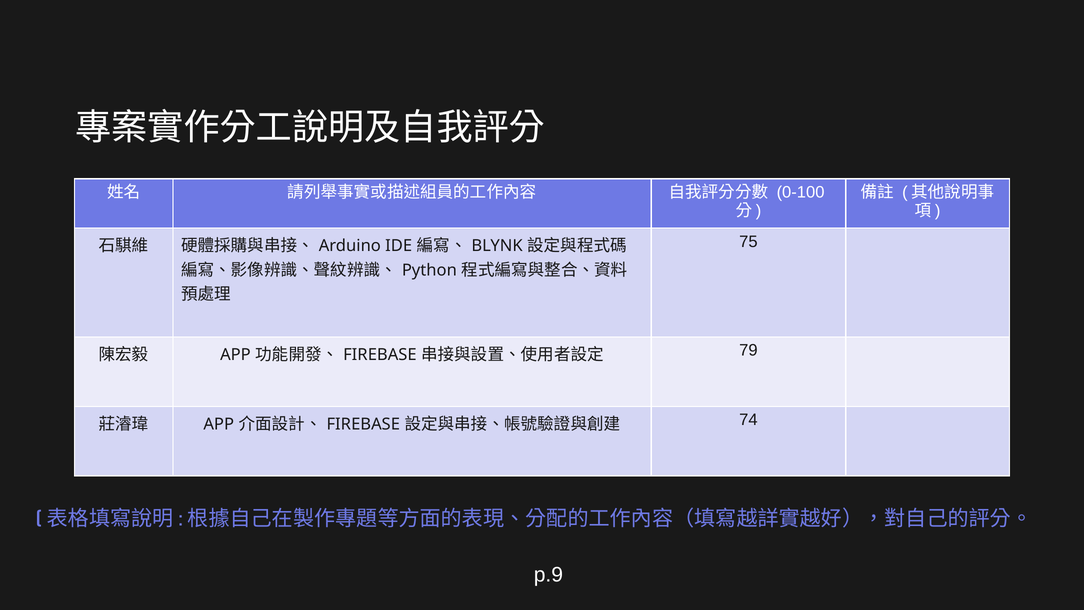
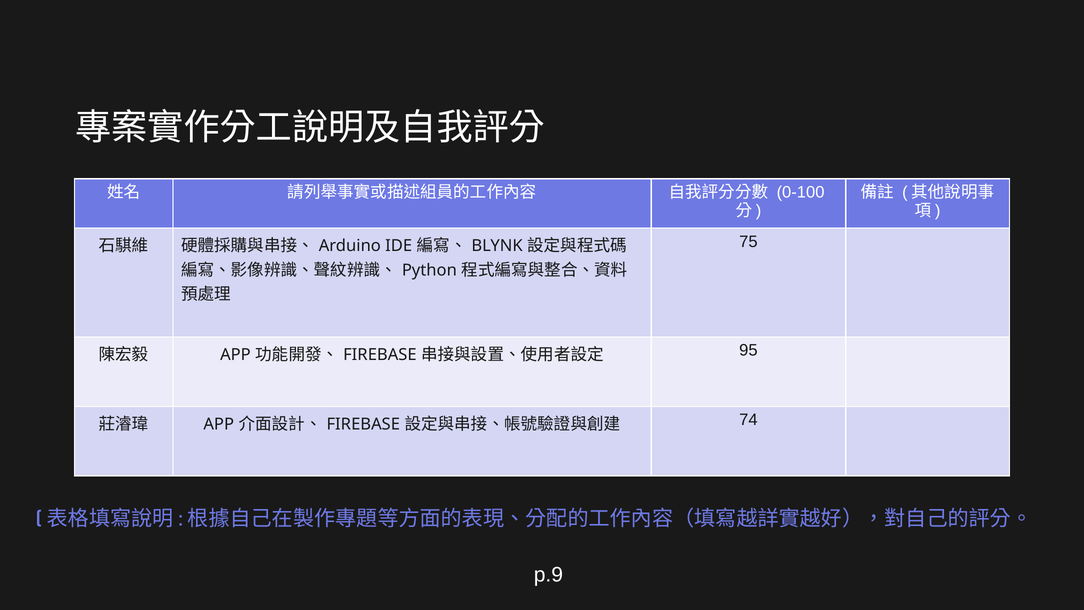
79: 79 -> 95
